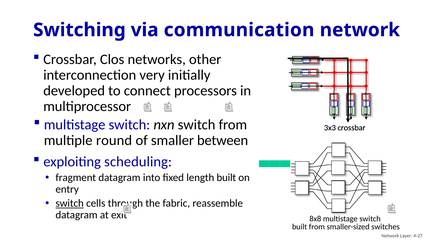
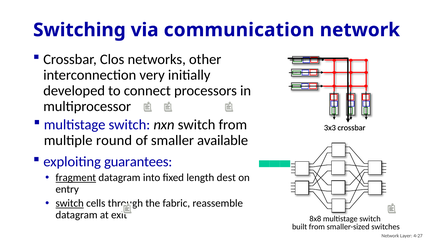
between: between -> available
scheduling: scheduling -> guarantees
fragment underline: none -> present
length built: built -> dest
